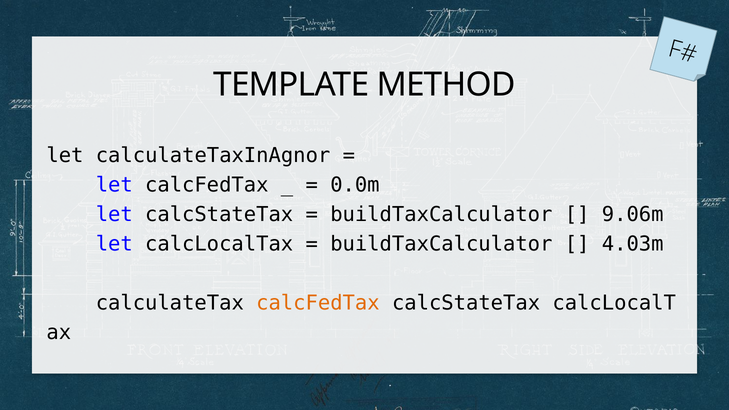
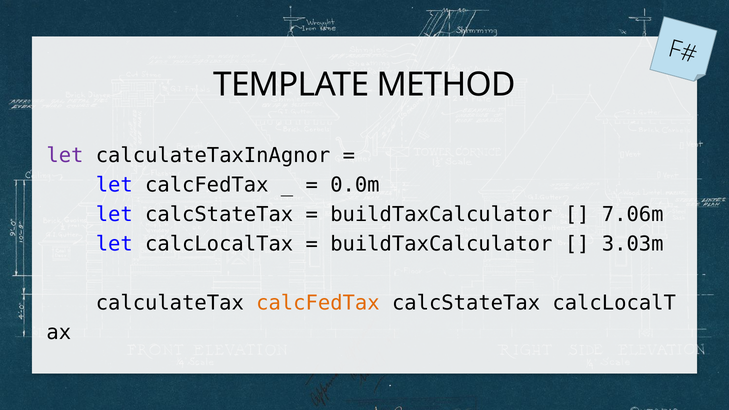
let at (65, 155) colour: black -> purple
9.06m: 9.06m -> 7.06m
4.03m: 4.03m -> 3.03m
